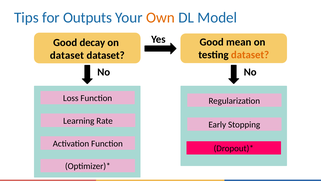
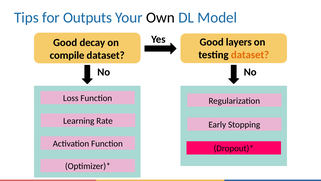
Own colour: orange -> black
mean: mean -> layers
dataset at (67, 55): dataset -> compile
